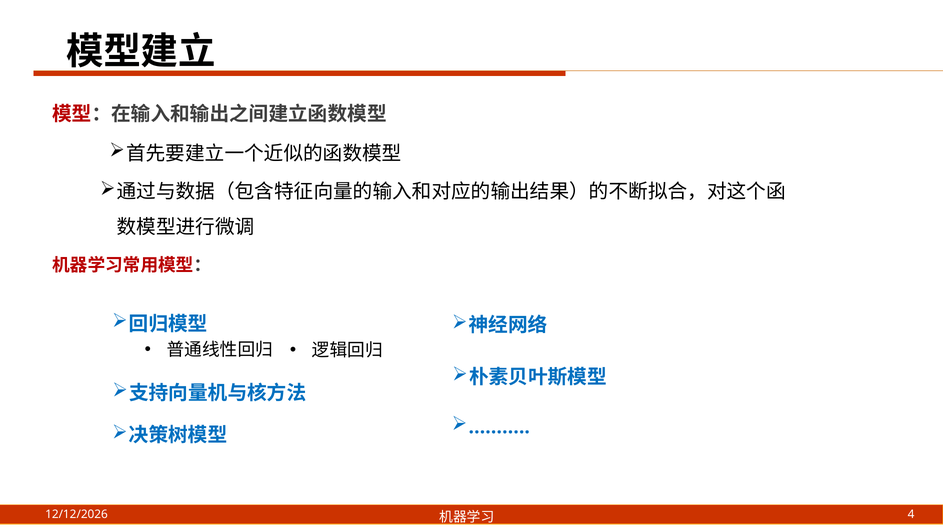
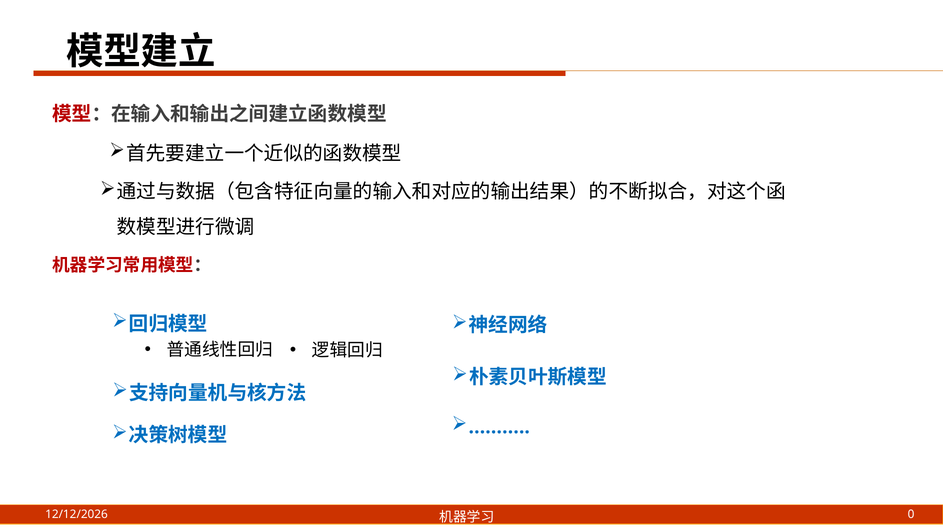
4: 4 -> 0
